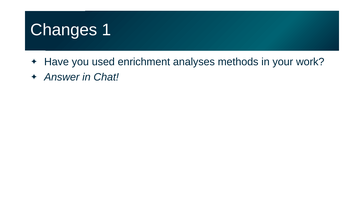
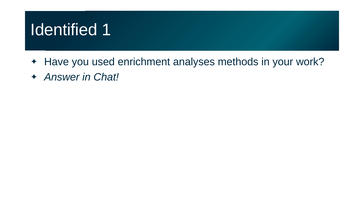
Changes: Changes -> Identified
